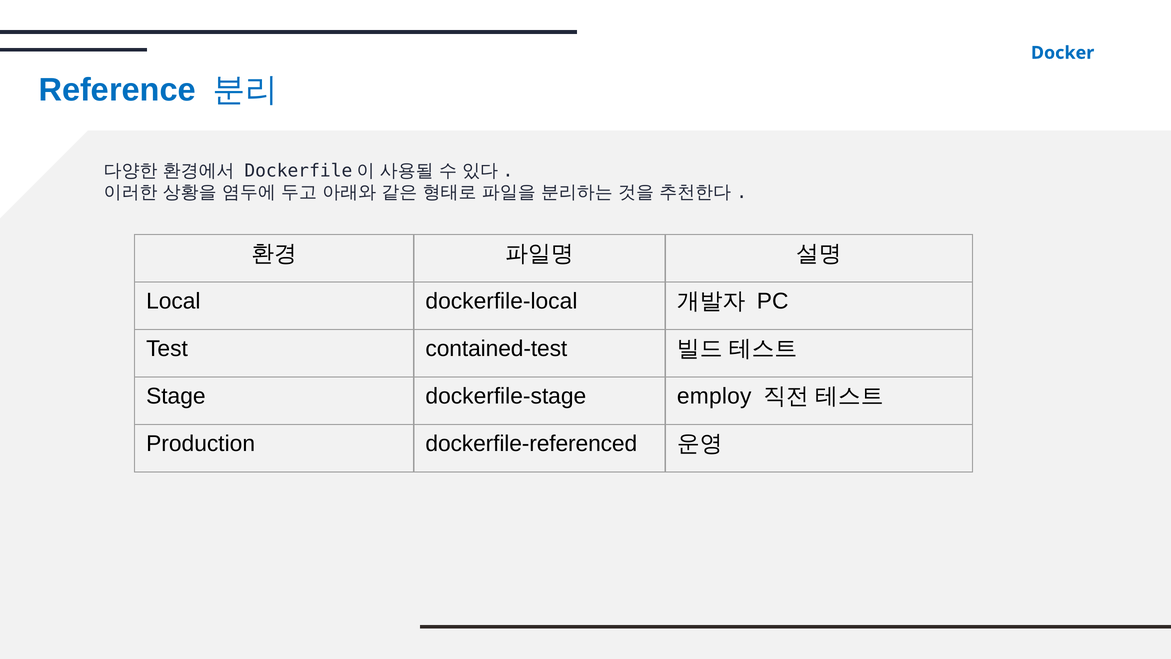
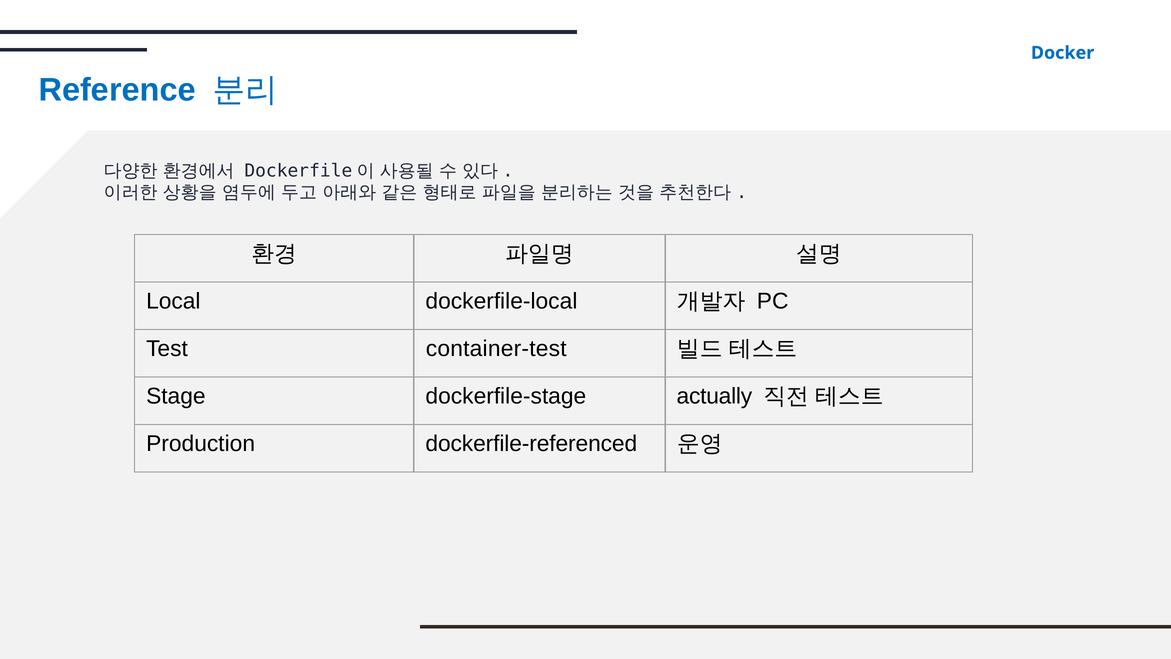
contained-test: contained-test -> container-test
employ: employ -> actually
